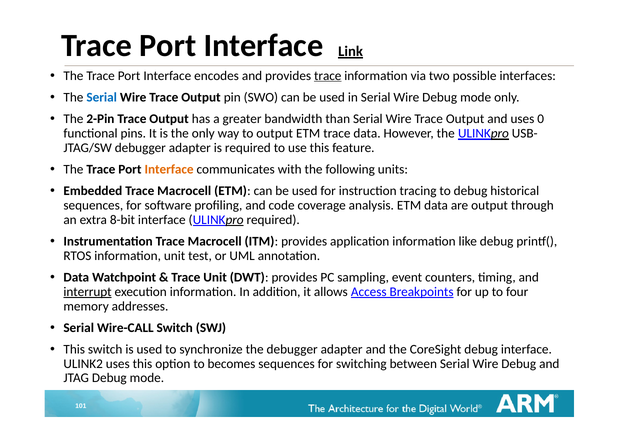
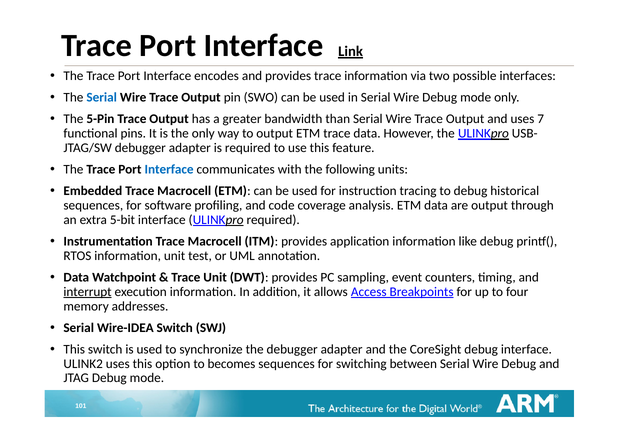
trace at (328, 76) underline: present -> none
2-Pin: 2-Pin -> 5-Pin
0: 0 -> 7
Interface at (169, 170) colour: orange -> blue
8-bit: 8-bit -> 5-bit
Wire-CALL: Wire-CALL -> Wire-IDEA
